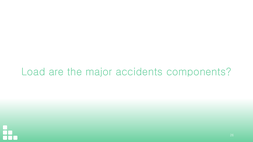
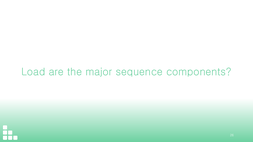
accidents: accidents -> sequence
